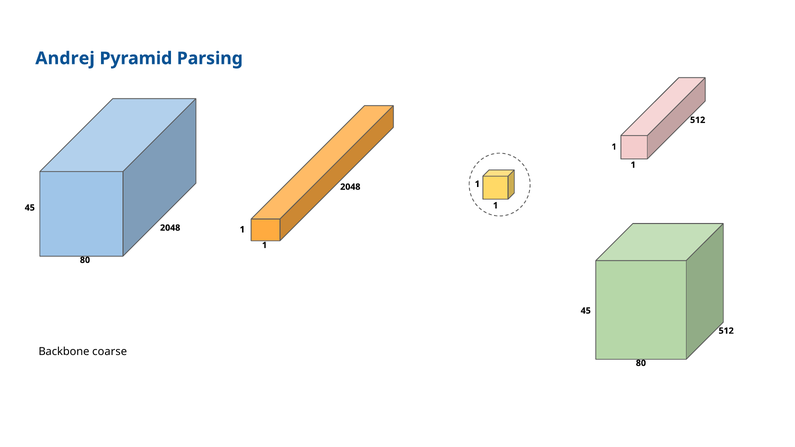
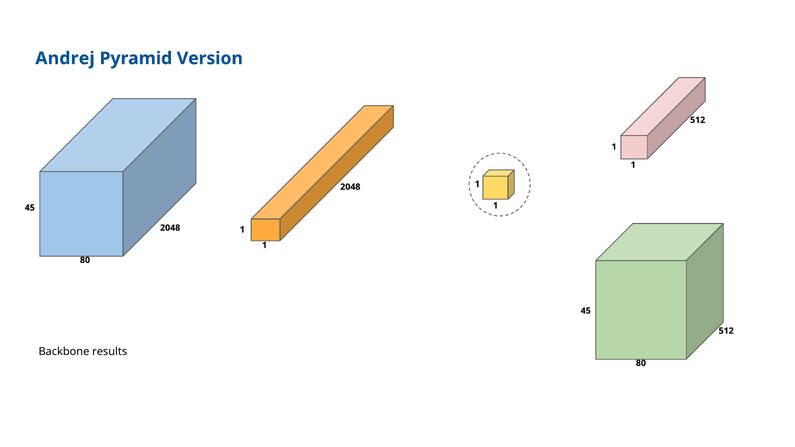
Parsing: Parsing -> Version
coarse: coarse -> results
